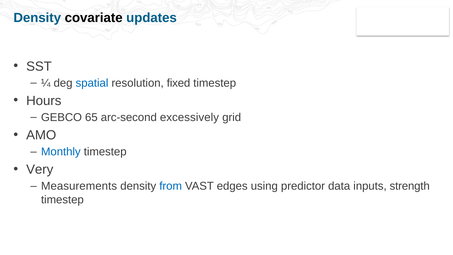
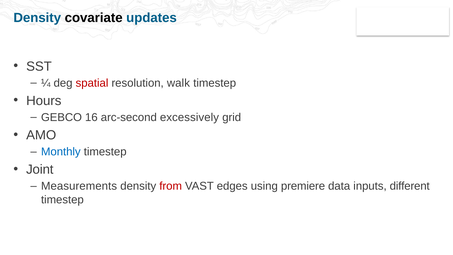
spatial colour: blue -> red
fixed: fixed -> walk
65: 65 -> 16
Very: Very -> Joint
from colour: blue -> red
predictor: predictor -> premiere
strength: strength -> different
